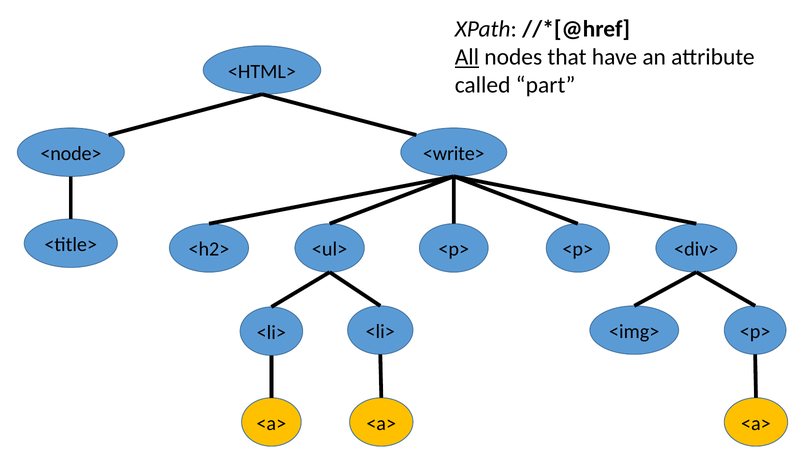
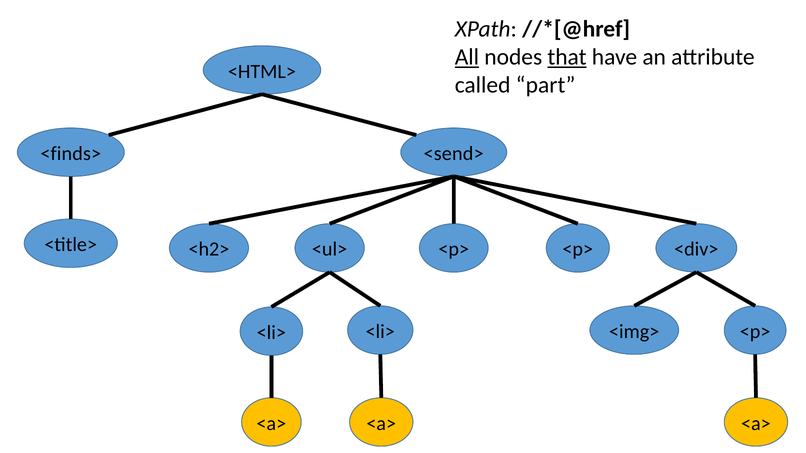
that underline: none -> present
<node>: <node> -> <finds>
<write>: <write> -> <send>
